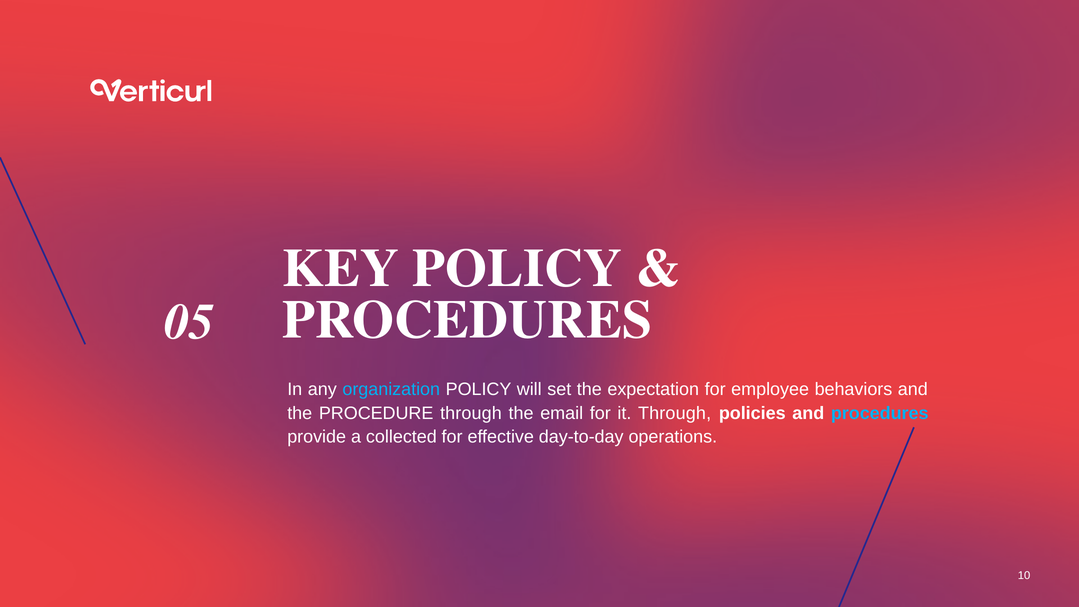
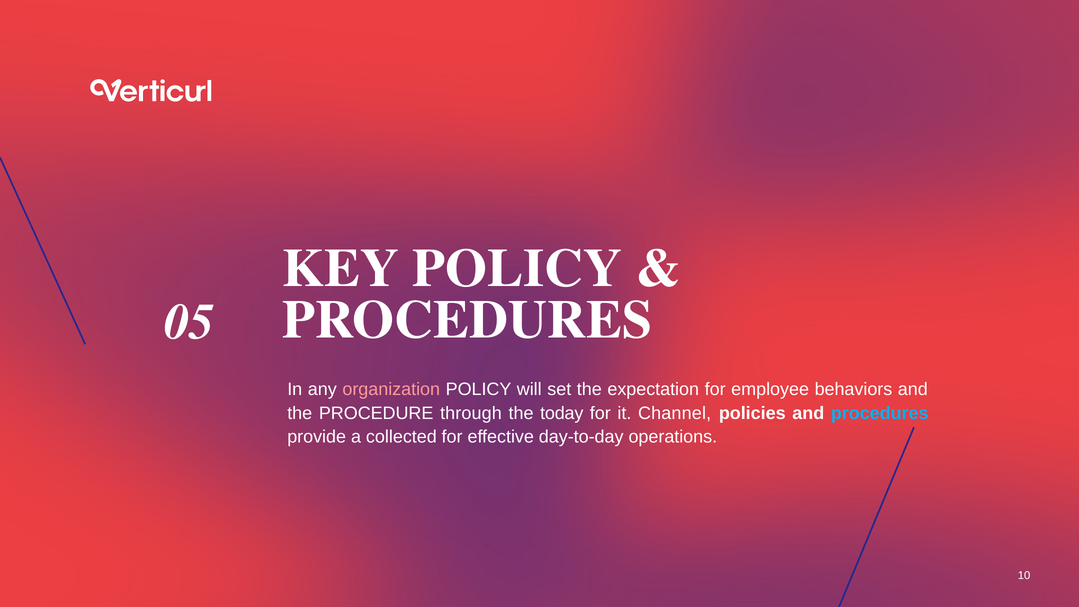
organization colour: light blue -> pink
email: email -> today
it Through: Through -> Channel
